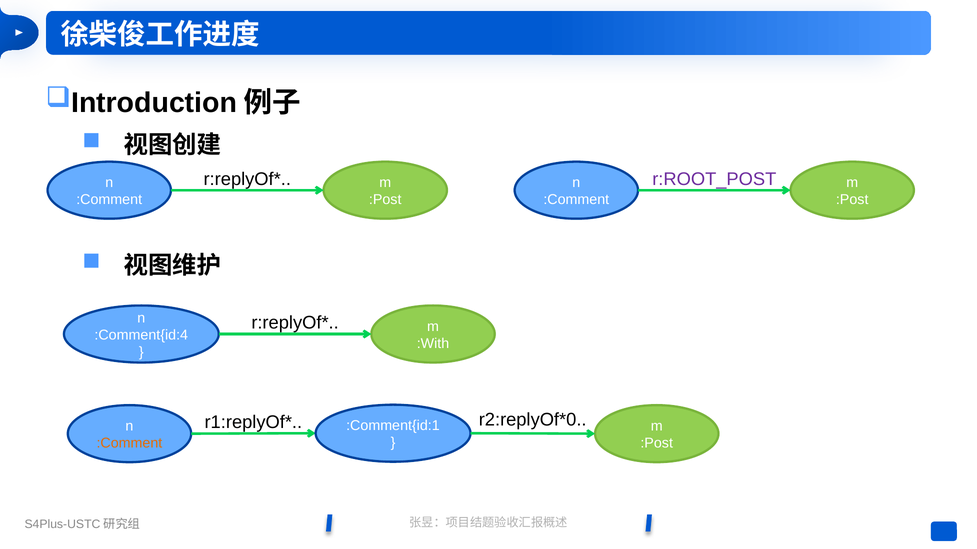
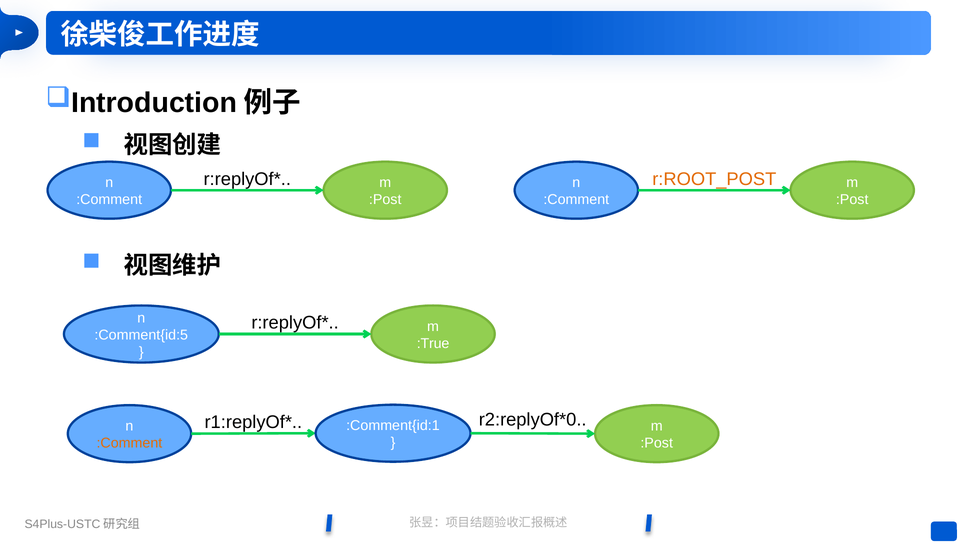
r:ROOT_POST colour: purple -> orange
:Comment{id:4: :Comment{id:4 -> :Comment{id:5
:With: :With -> :True
